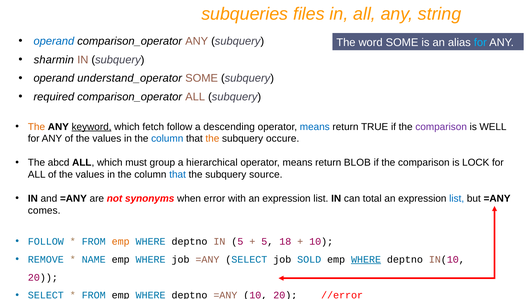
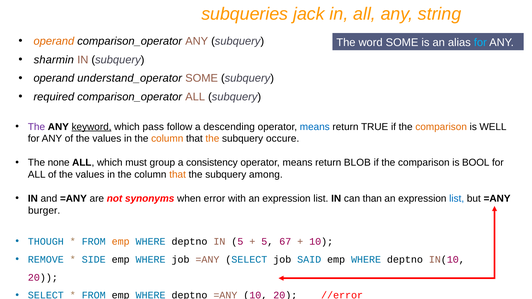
files: files -> jack
operand at (54, 41) colour: blue -> orange
The at (36, 127) colour: orange -> purple
fetch: fetch -> pass
comparison at (441, 127) colour: purple -> orange
column at (167, 139) colour: blue -> orange
abcd: abcd -> none
hierarchical: hierarchical -> consistency
LOCK: LOCK -> BOOL
that at (178, 175) colour: blue -> orange
source: source -> among
total: total -> than
comes: comes -> burger
FOLLOW at (46, 242): FOLLOW -> THOUGH
18: 18 -> 67
NAME: NAME -> SIDE
SOLD: SOLD -> SAID
WHERE at (366, 260) underline: present -> none
